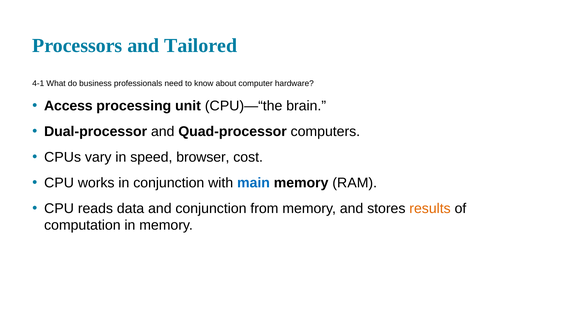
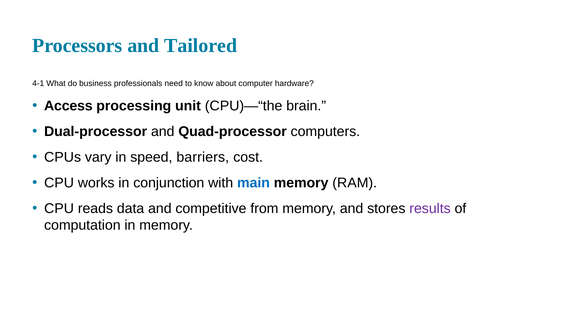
browser: browser -> barriers
and conjunction: conjunction -> competitive
results colour: orange -> purple
